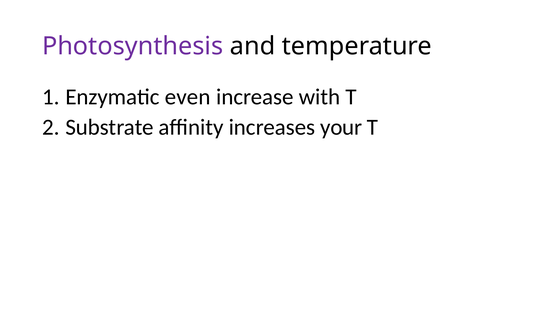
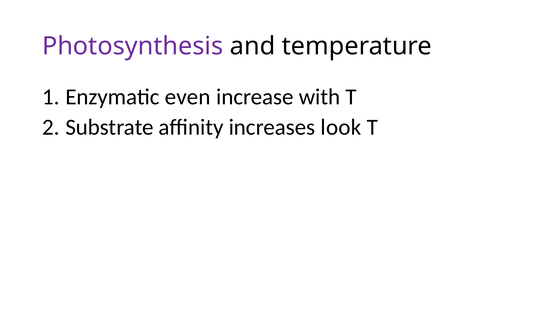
your: your -> look
